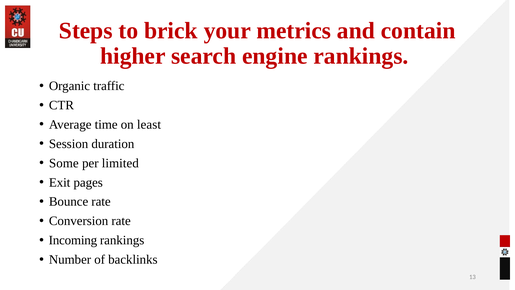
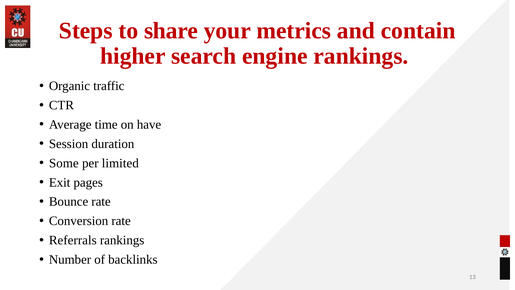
brick: brick -> share
least: least -> have
Incoming: Incoming -> Referrals
